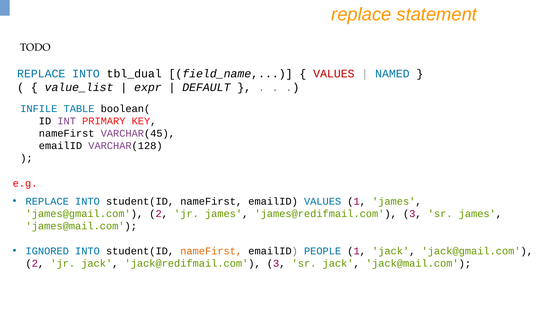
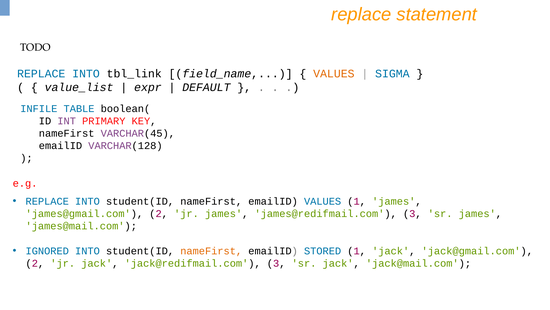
tbl_dual: tbl_dual -> tbl_link
VALUES at (334, 73) colour: red -> orange
NAMED: NAMED -> SIGMA
PEOPLE: PEOPLE -> STORED
